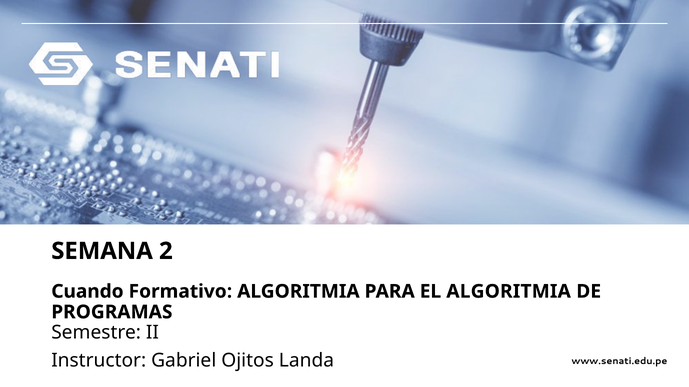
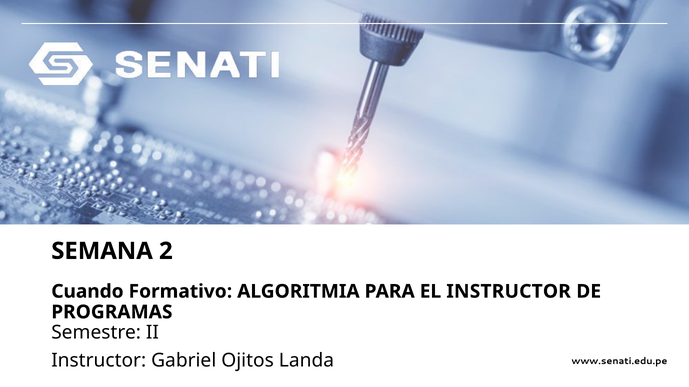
EL ALGORITMIA: ALGORITMIA -> INSTRUCTOR
